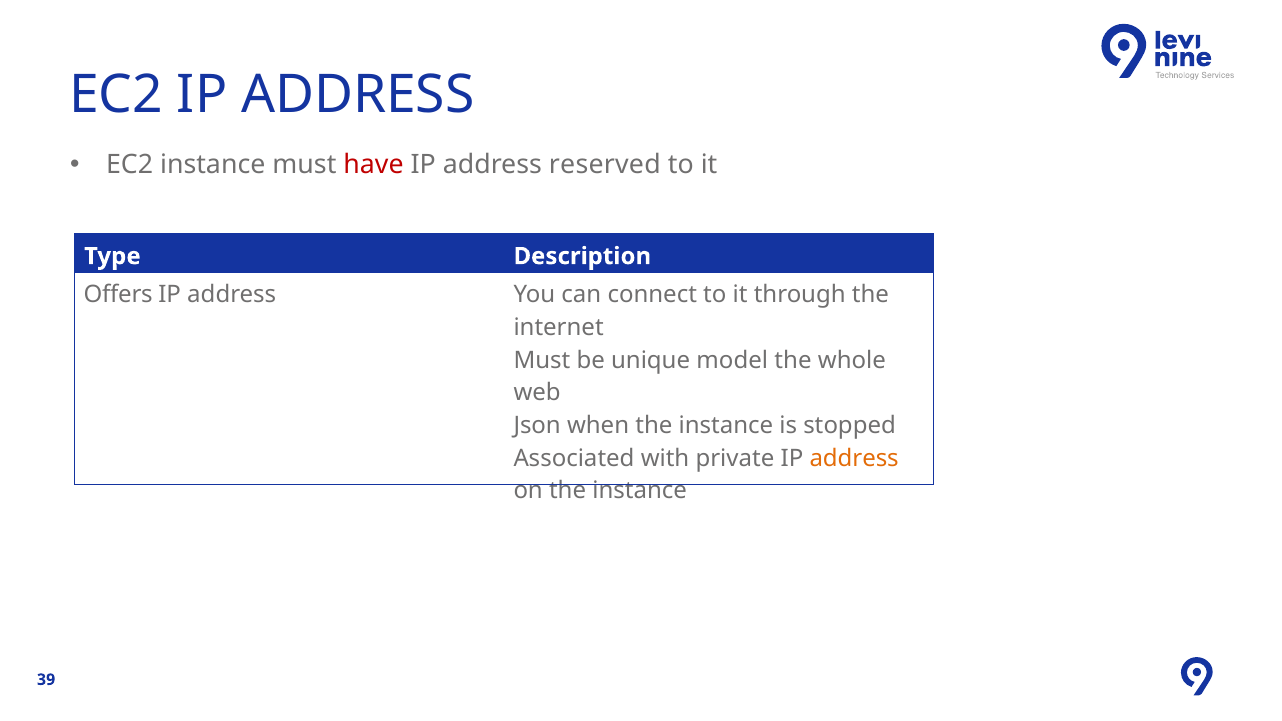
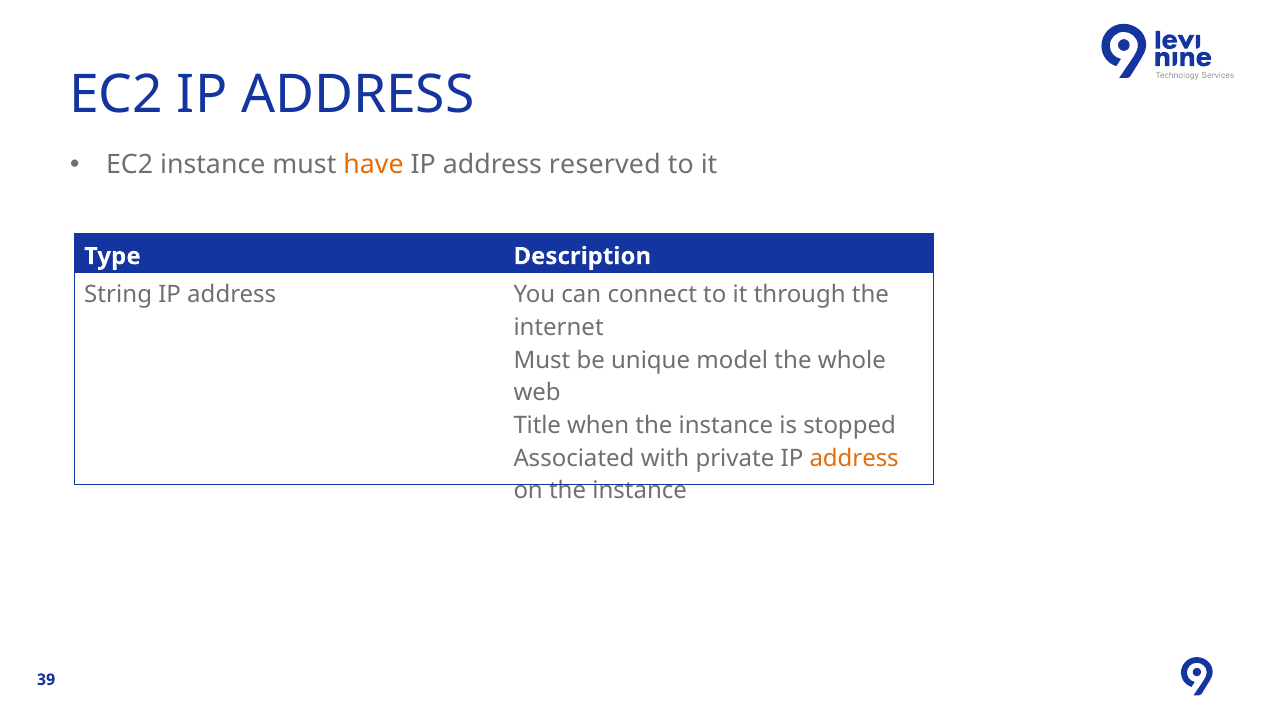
have colour: red -> orange
Offers: Offers -> String
Json: Json -> Title
